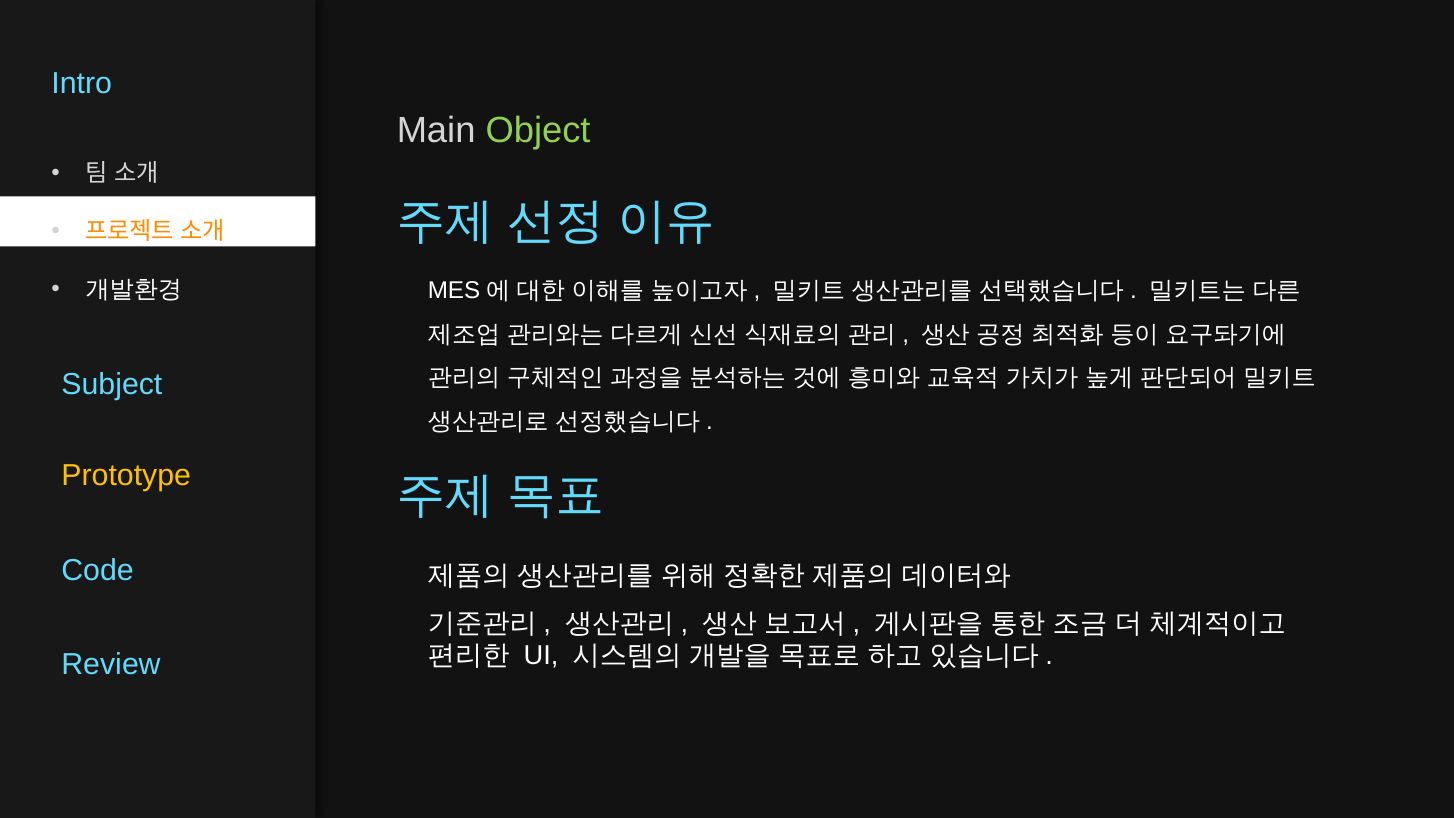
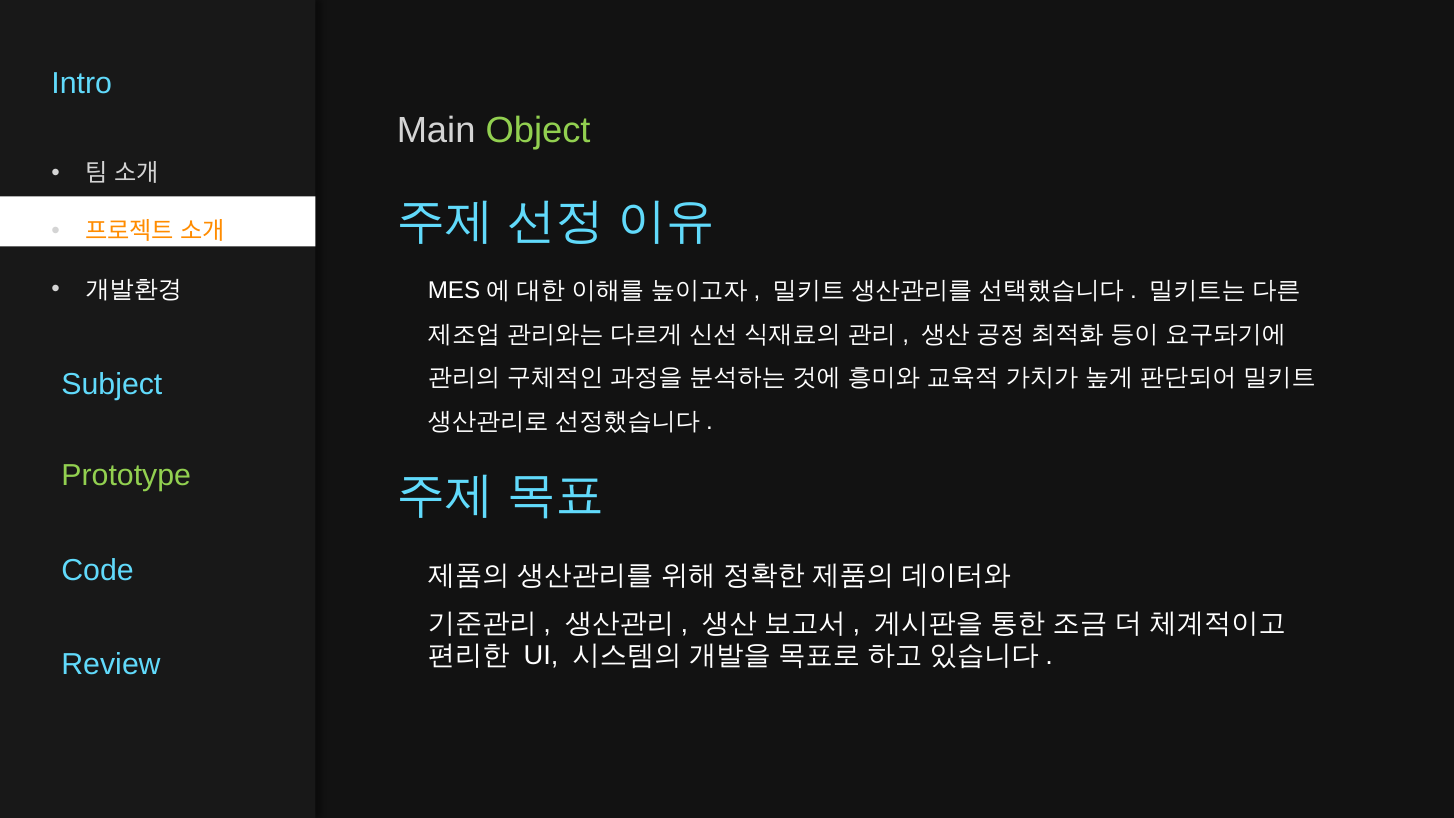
Prototype colour: yellow -> light green
